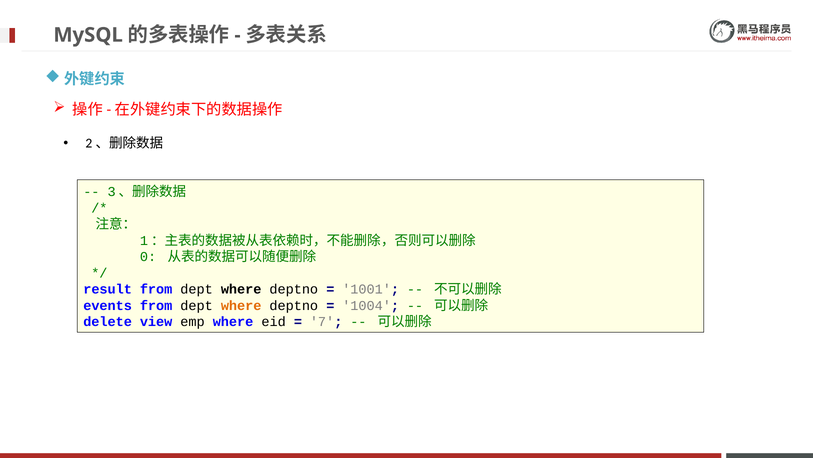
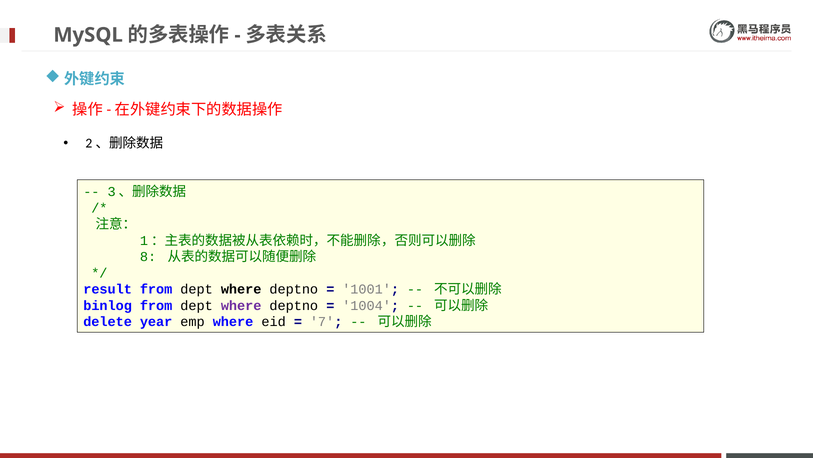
0: 0 -> 8
events: events -> binlog
where at (241, 305) colour: orange -> purple
view: view -> year
